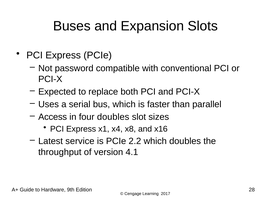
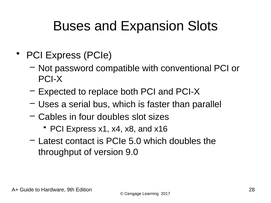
Access: Access -> Cables
service: service -> contact
2.2: 2.2 -> 5.0
4.1: 4.1 -> 9.0
